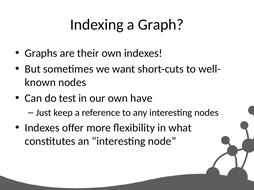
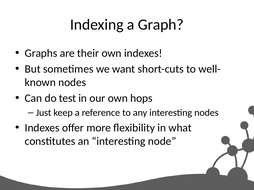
have: have -> hops
